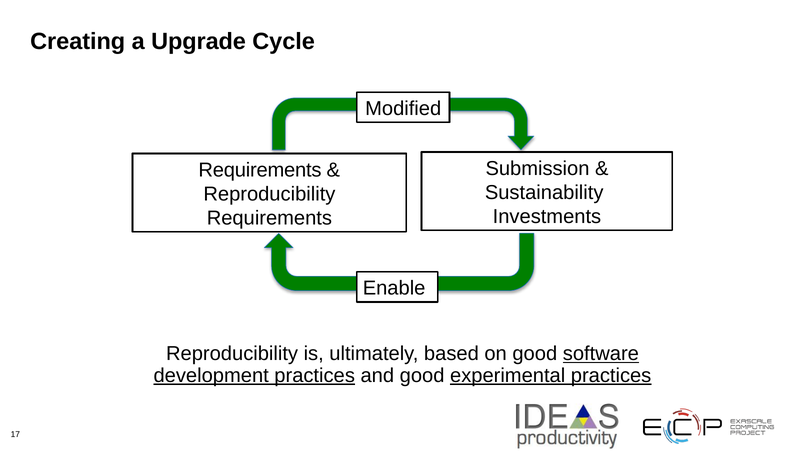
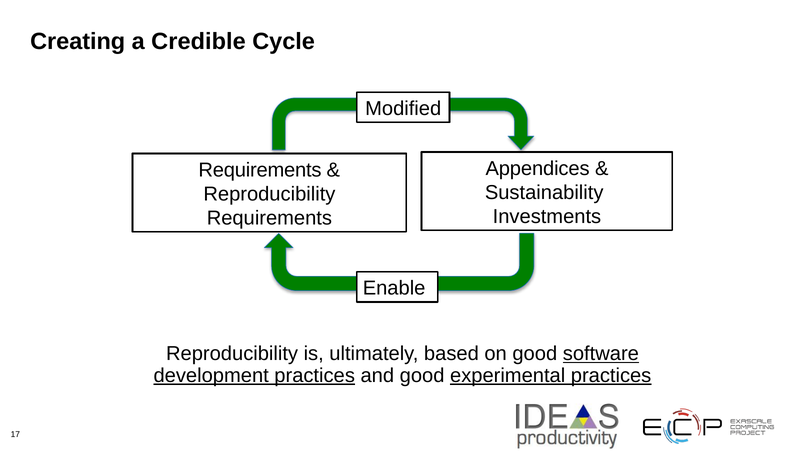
Upgrade: Upgrade -> Credible
Submission: Submission -> Appendices
